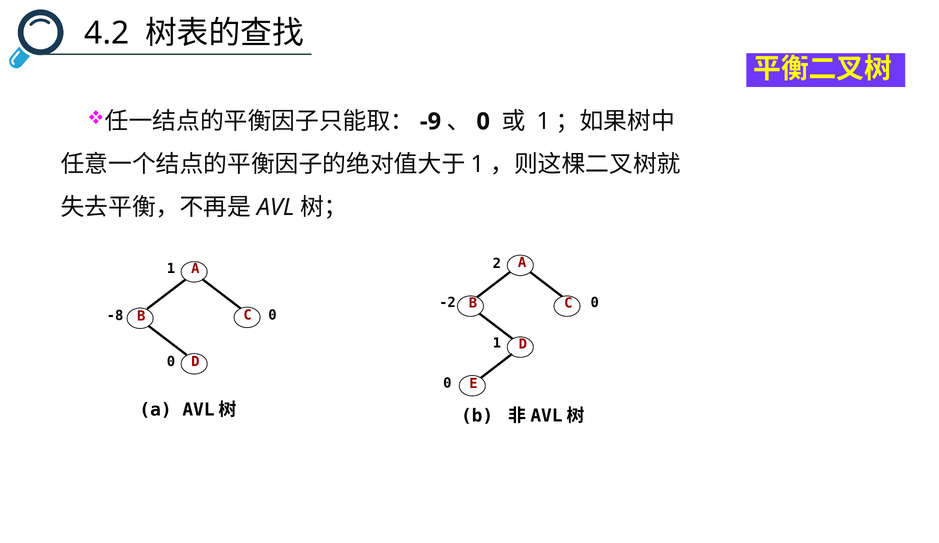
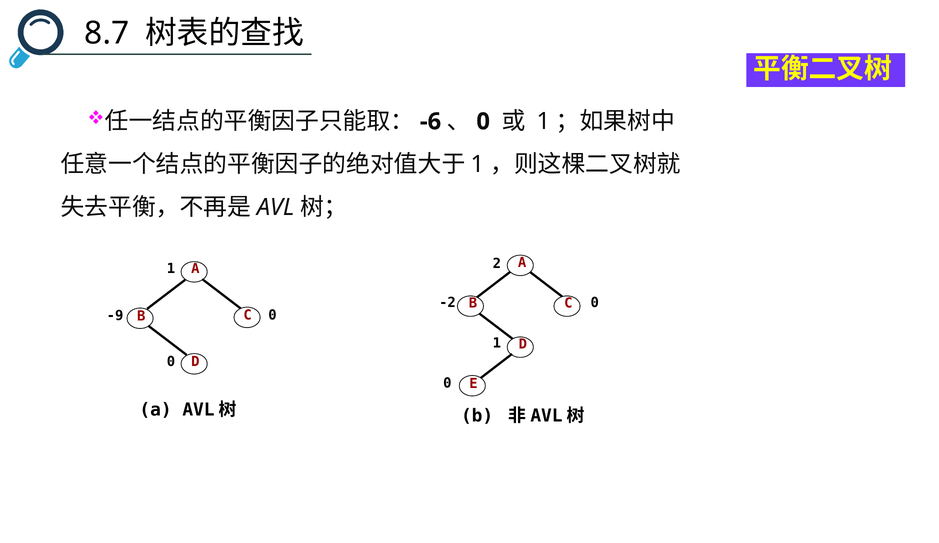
4.2: 4.2 -> 8.7
-9: -9 -> -6
-8: -8 -> -9
